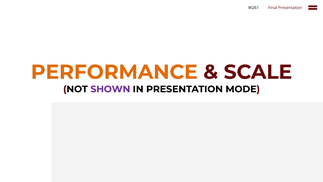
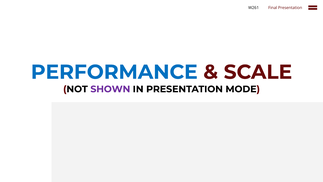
PERFORMANCE colour: orange -> blue
